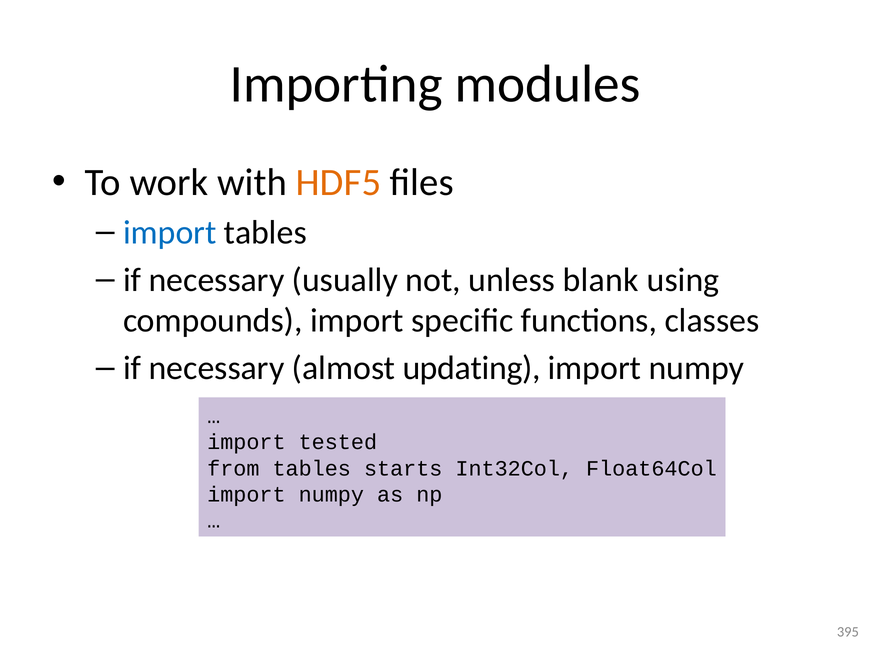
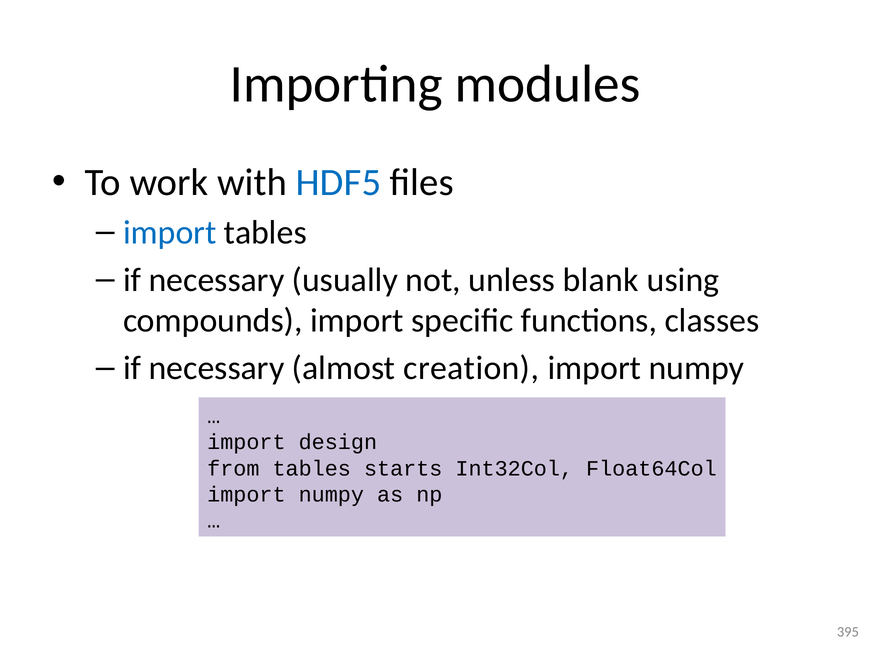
HDF5 colour: orange -> blue
updating: updating -> creation
tested: tested -> design
